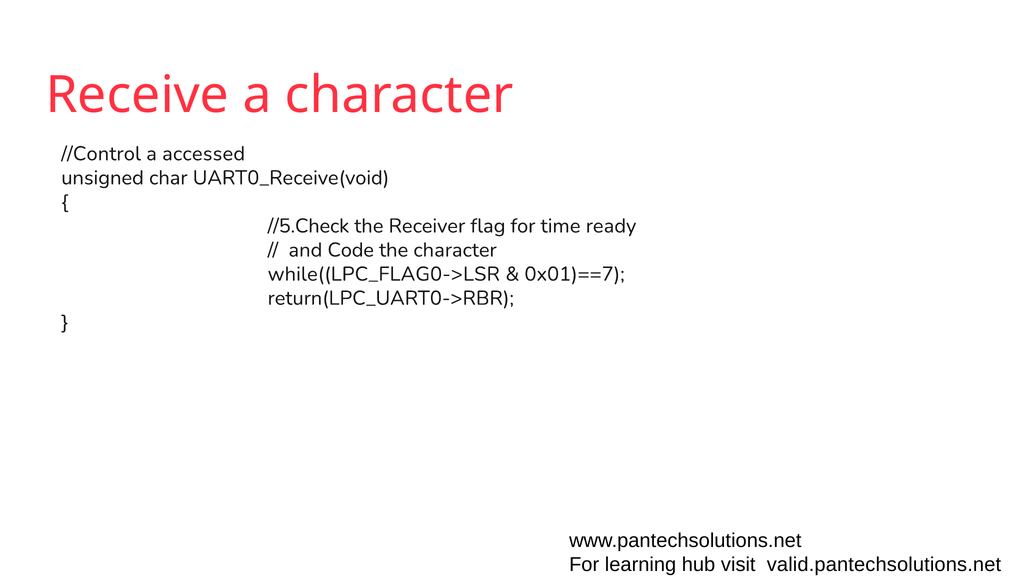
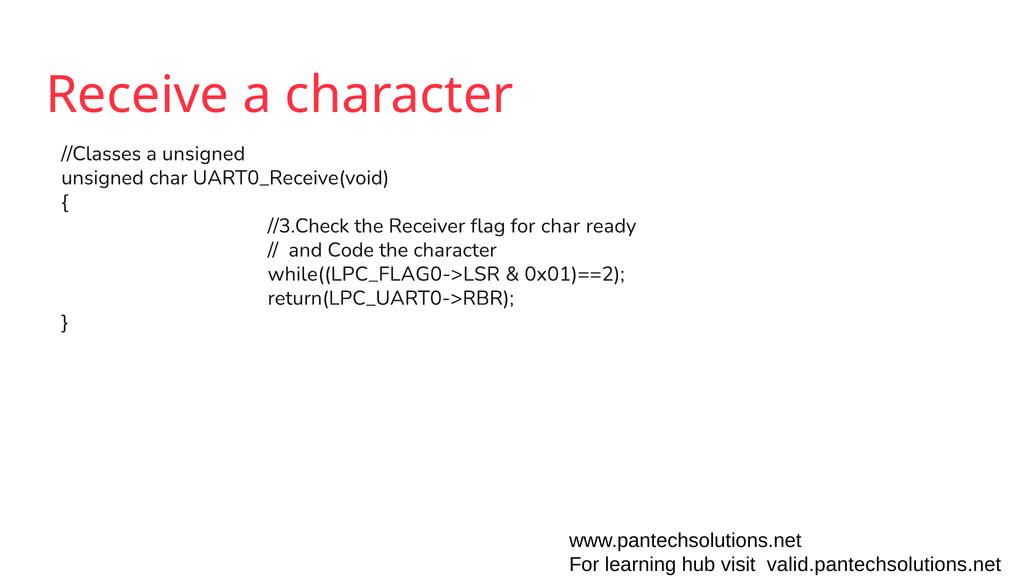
//Control: //Control -> //Classes
a accessed: accessed -> unsigned
//5.Check: //5.Check -> //3.Check
for time: time -> char
0x01)==7: 0x01)==7 -> 0x01)==2
